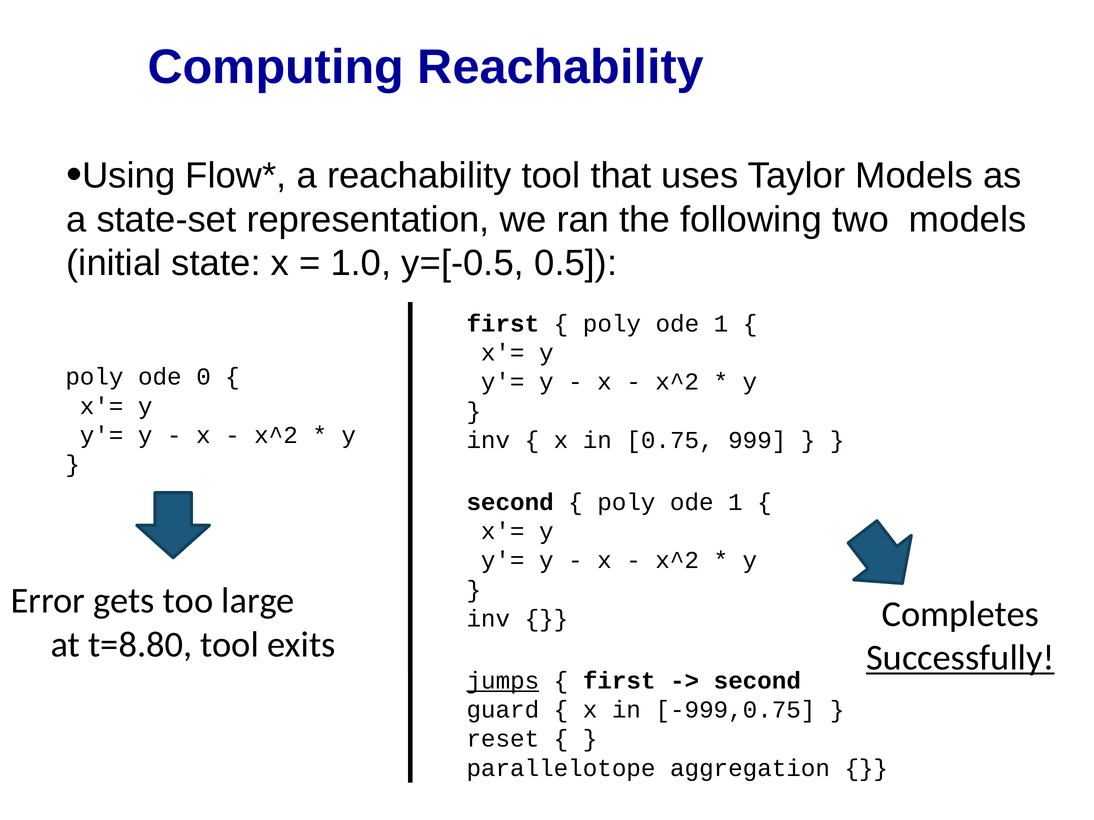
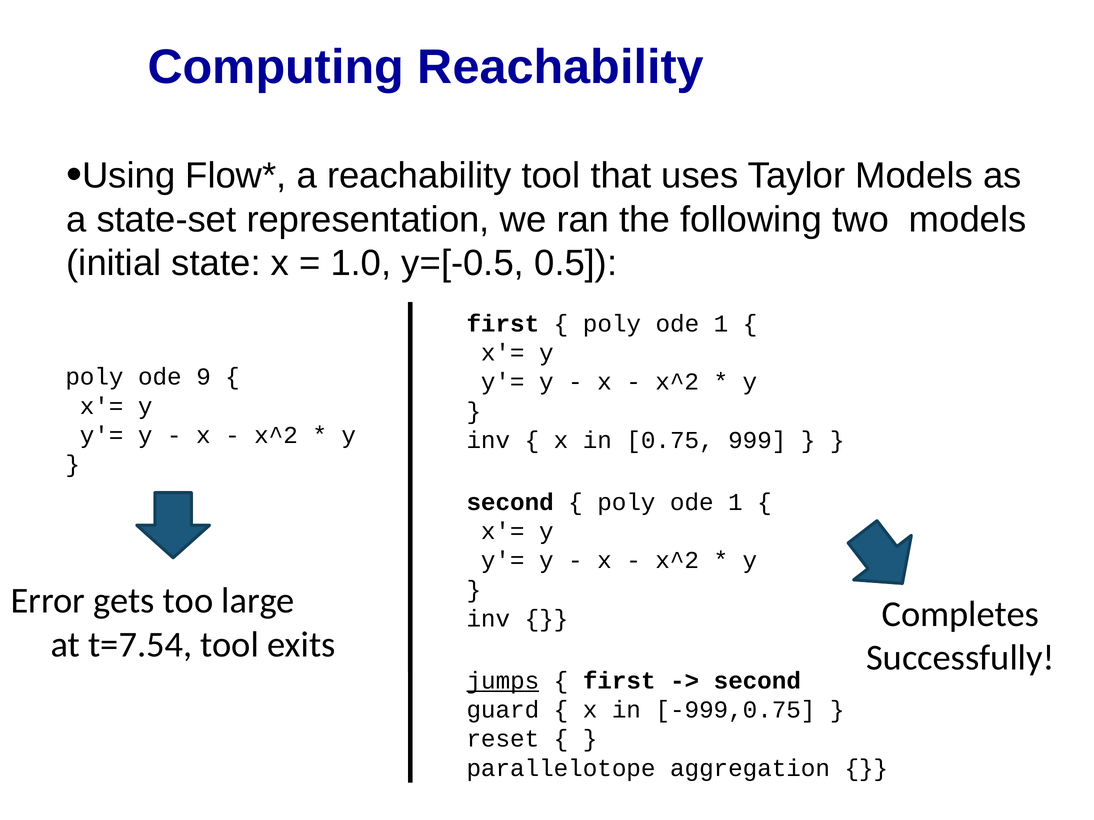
0: 0 -> 9
t=8.80: t=8.80 -> t=7.54
Successfully underline: present -> none
